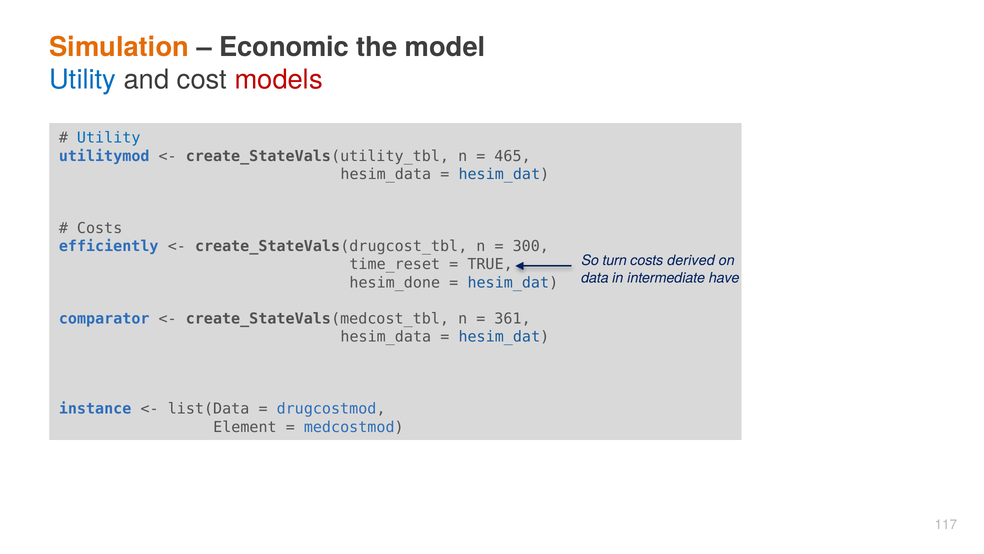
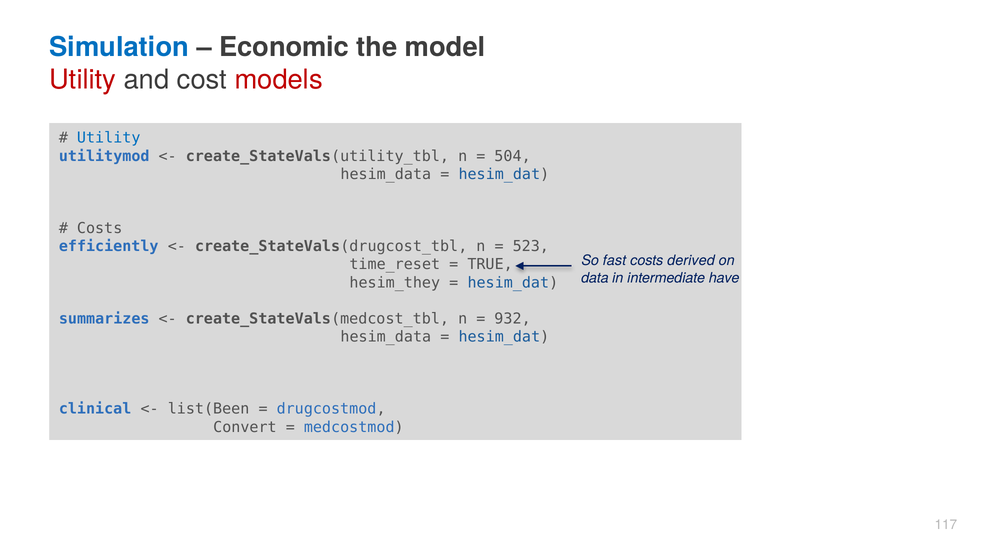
Simulation colour: orange -> blue
Utility at (83, 80) colour: blue -> red
465: 465 -> 504
300: 300 -> 523
turn: turn -> fast
hesim_done: hesim_done -> hesim_they
comparator: comparator -> summarizes
361: 361 -> 932
instance: instance -> clinical
list(Data: list(Data -> list(Been
Element: Element -> Convert
